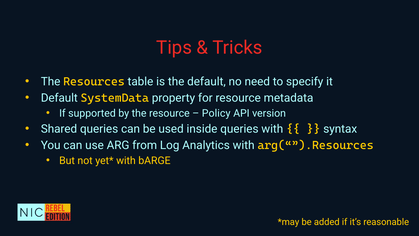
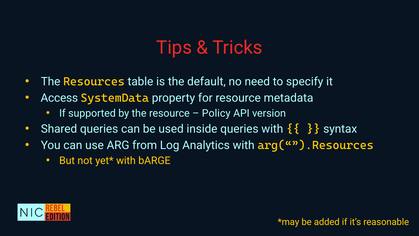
Default at (59, 98): Default -> Access
